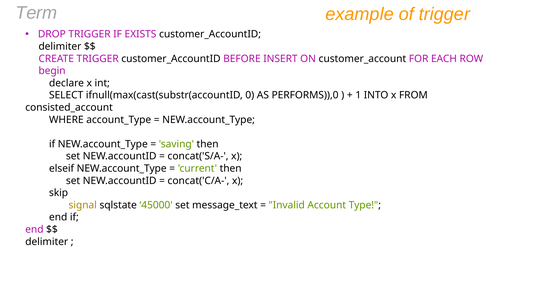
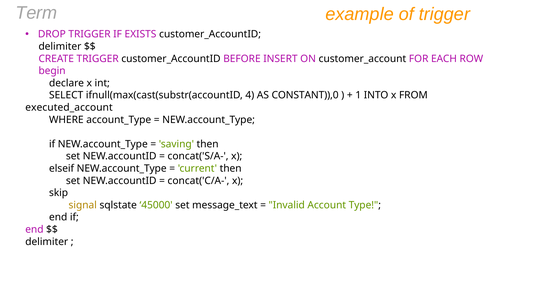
0: 0 -> 4
PERFORMS)),0: PERFORMS)),0 -> CONSTANT)),0
consisted_account: consisted_account -> executed_account
